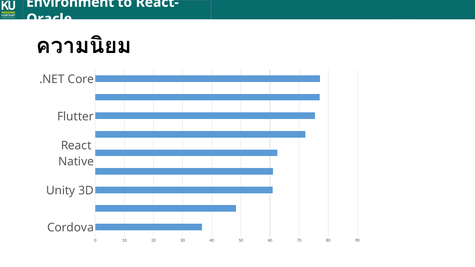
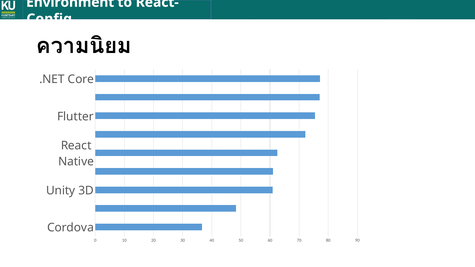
Oracle: Oracle -> Config
